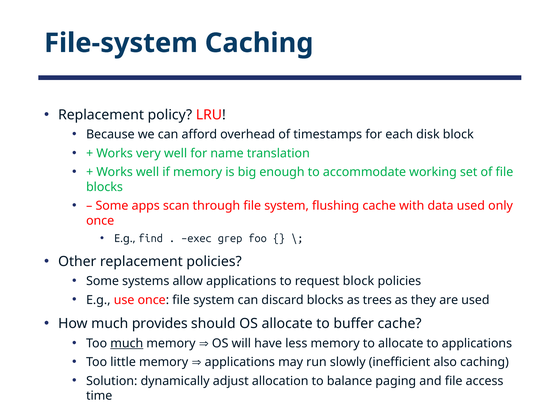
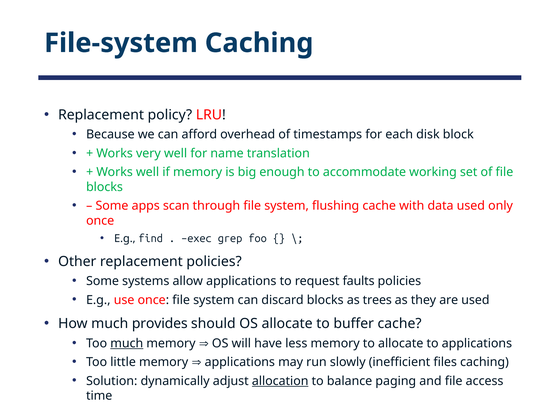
request block: block -> faults
also: also -> files
allocation underline: none -> present
